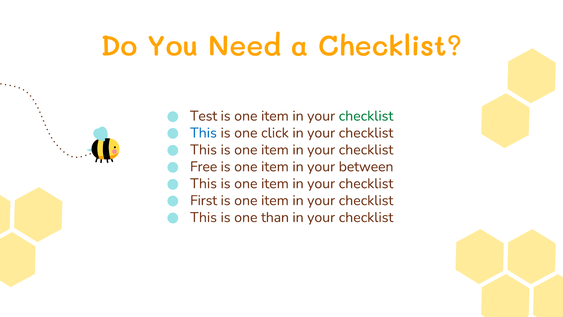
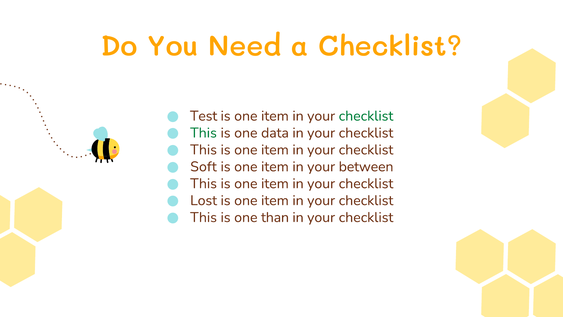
This at (204, 133) colour: blue -> green
click: click -> data
Free: Free -> Soft
First: First -> Lost
